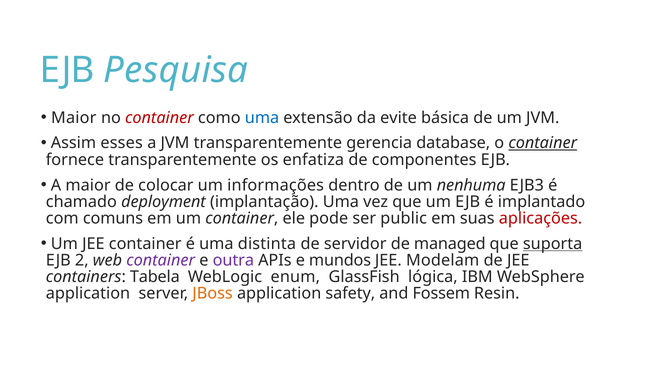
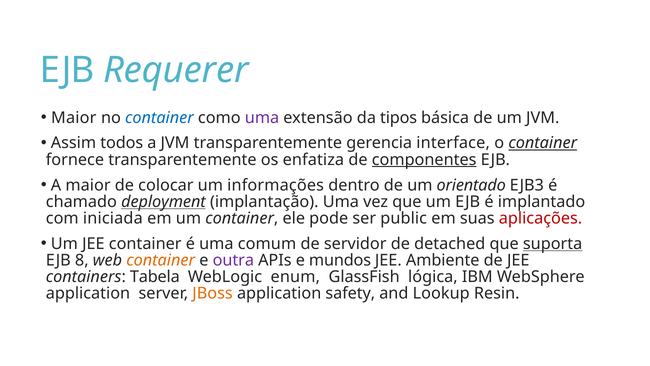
Pesquisa: Pesquisa -> Requerer
container at (159, 118) colour: red -> blue
uma at (262, 118) colour: blue -> purple
evite: evite -> tipos
esses: esses -> todos
database: database -> interface
componentes underline: none -> present
nenhuma: nenhuma -> orientado
deployment underline: none -> present
comuns: comuns -> iniciada
distinta: distinta -> comum
managed: managed -> detached
2: 2 -> 8
container at (161, 260) colour: purple -> orange
Modelam: Modelam -> Ambiente
Fossem: Fossem -> Lookup
